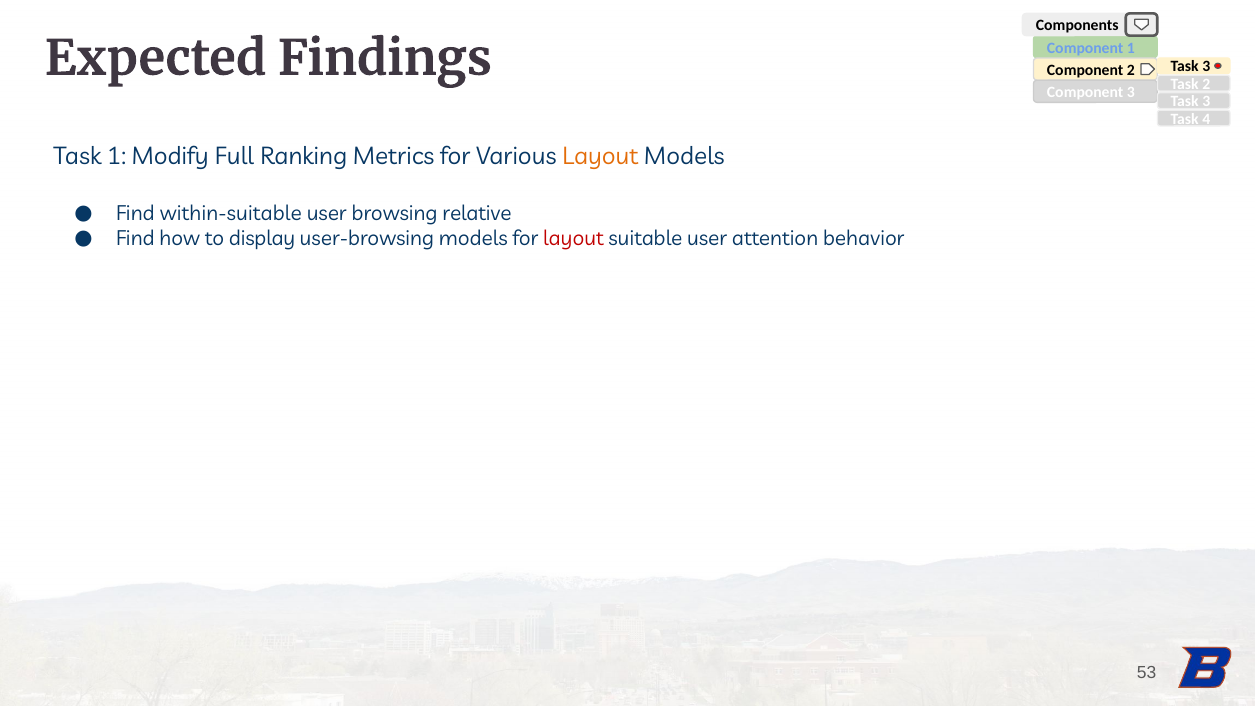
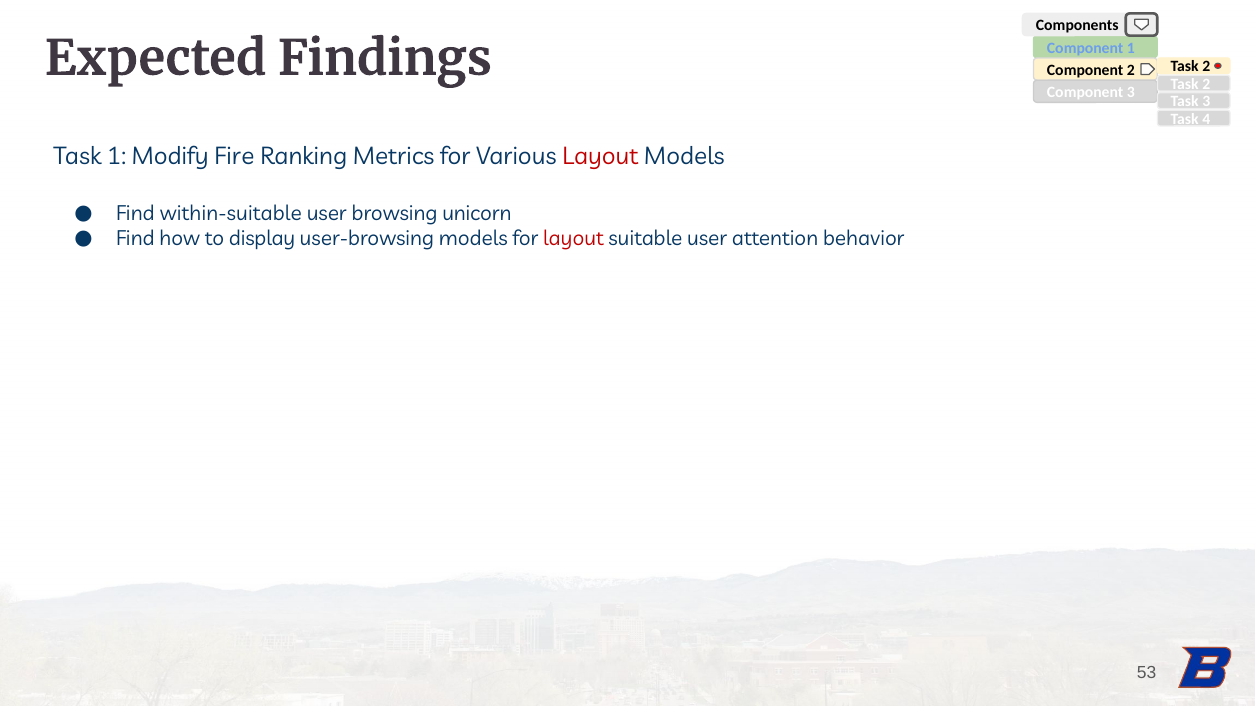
3 at (1206, 67): 3 -> 2
Full: Full -> Fire
Layout at (600, 157) colour: orange -> red
relative: relative -> unicorn
